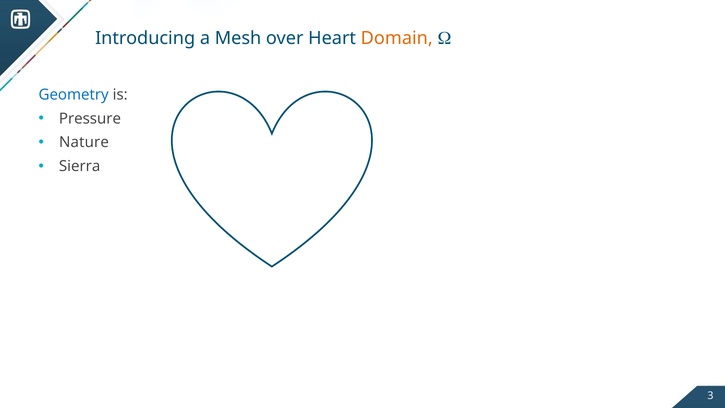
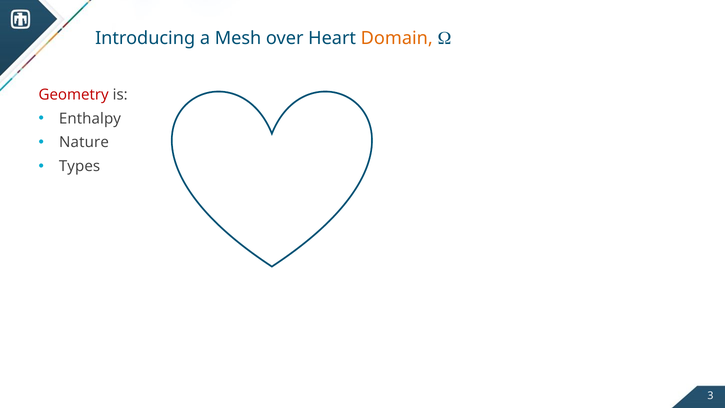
Geometry colour: blue -> red
Pressure: Pressure -> Enthalpy
Sierra: Sierra -> Types
